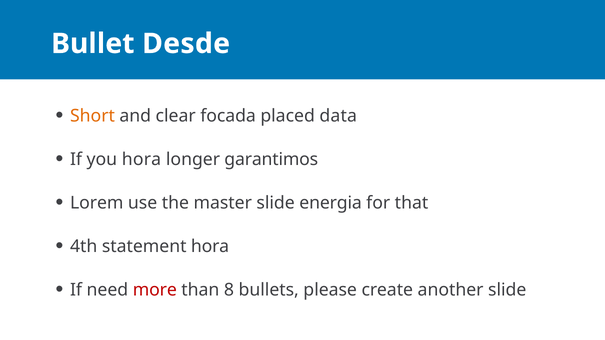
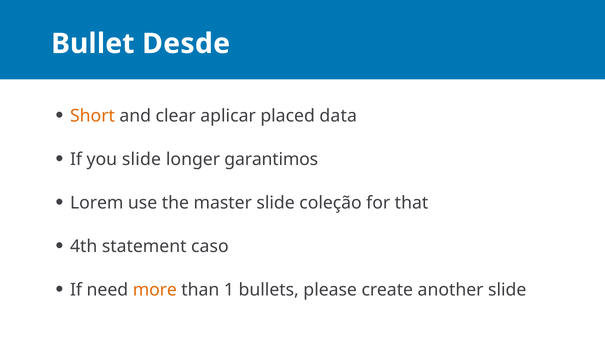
focada: focada -> aplicar
you hora: hora -> slide
energia: energia -> coleção
statement hora: hora -> caso
more colour: red -> orange
8: 8 -> 1
